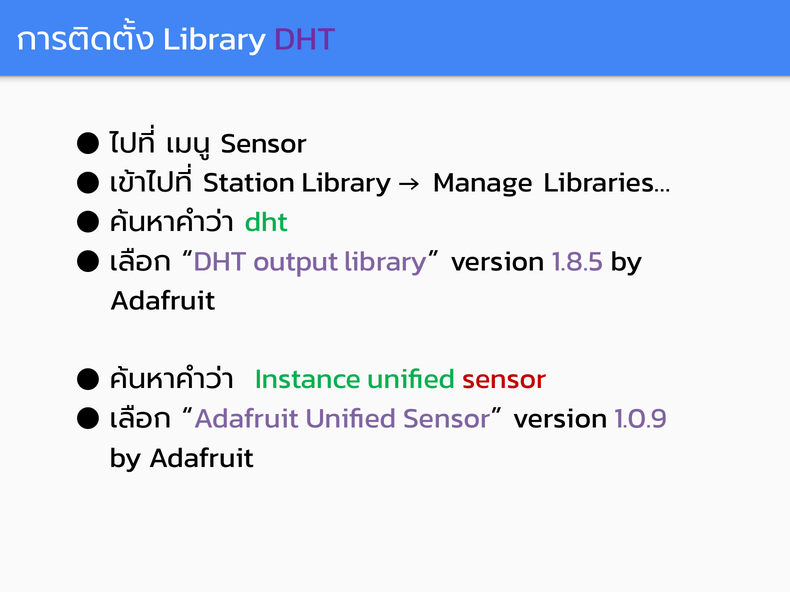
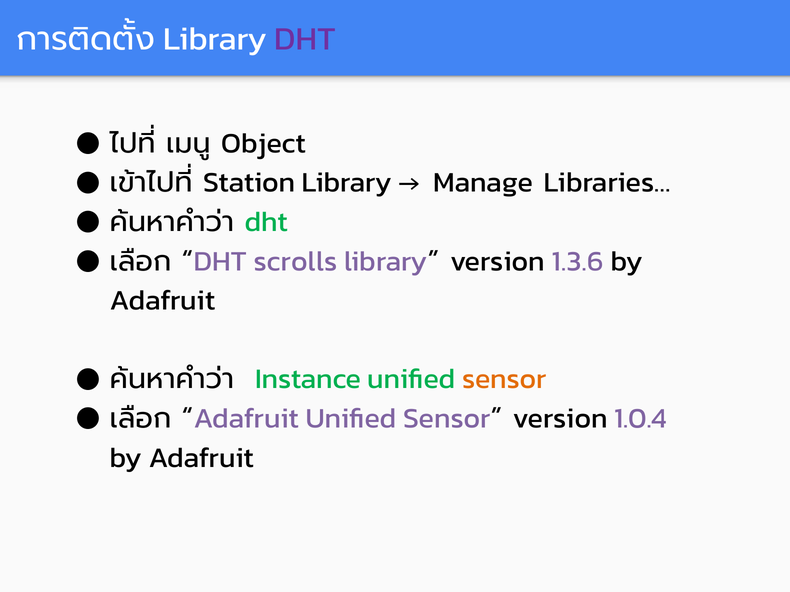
Sensor at (264, 143): Sensor -> Object
output: output -> scrolls
1.8.5: 1.8.5 -> 1.3.6
sensor at (504, 379) colour: red -> orange
1.0.9: 1.0.9 -> 1.0.4
